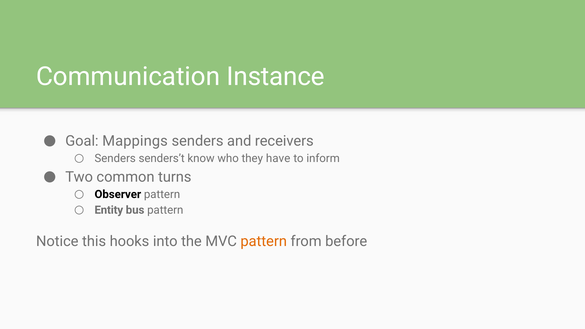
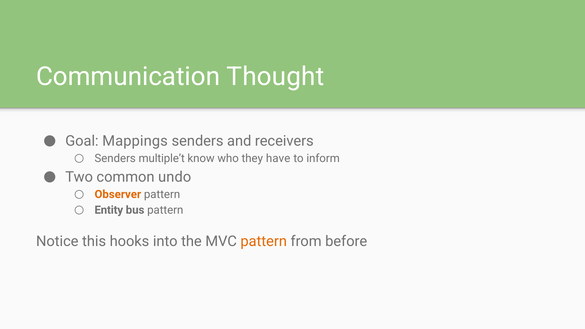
Instance: Instance -> Thought
senders’t: senders’t -> multiple’t
turns: turns -> undo
Observer colour: black -> orange
